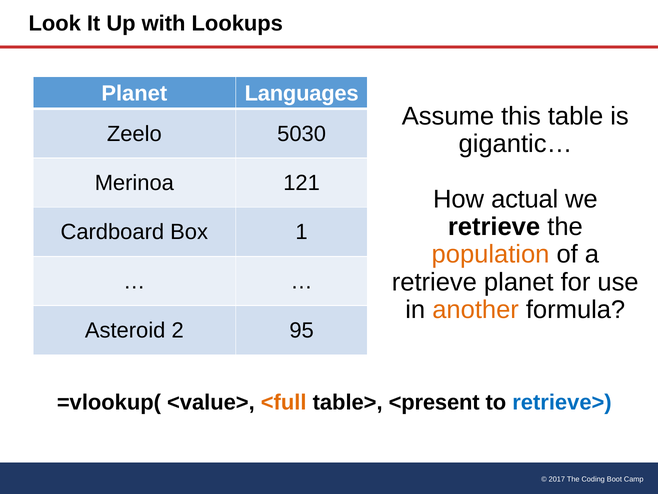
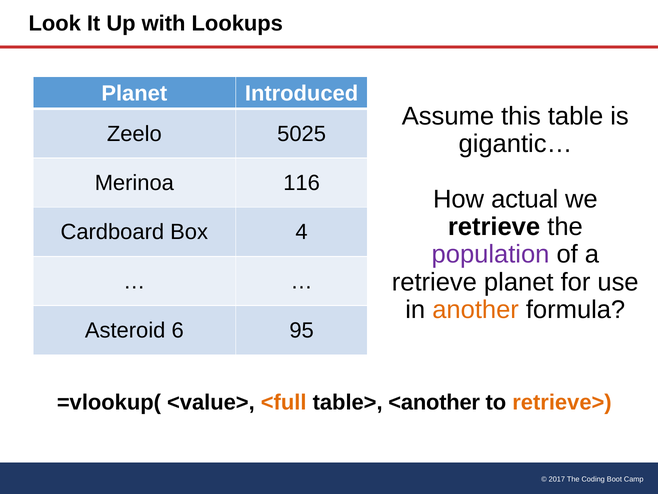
Languages: Languages -> Introduced
5030: 5030 -> 5025
121: 121 -> 116
1: 1 -> 4
population colour: orange -> purple
2: 2 -> 6
<present: <present -> <another
retrieve> colour: blue -> orange
